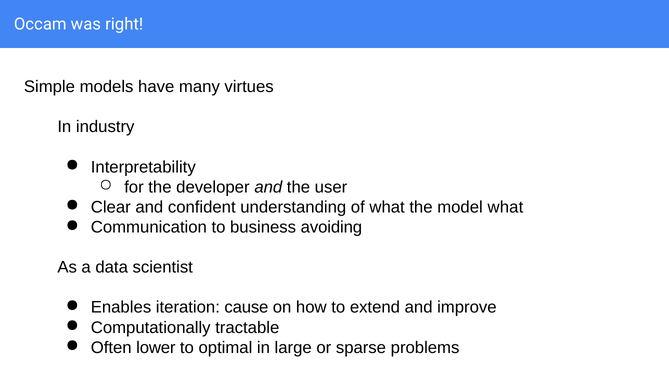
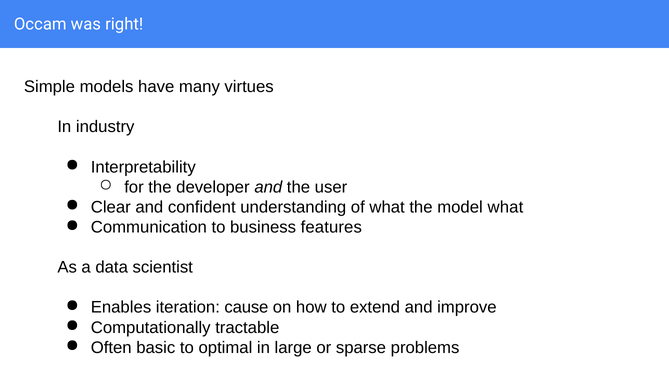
avoiding: avoiding -> features
lower: lower -> basic
